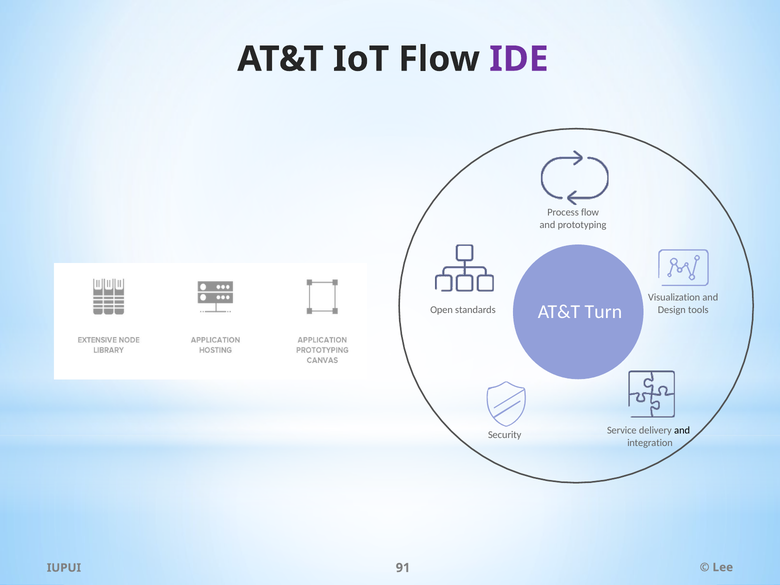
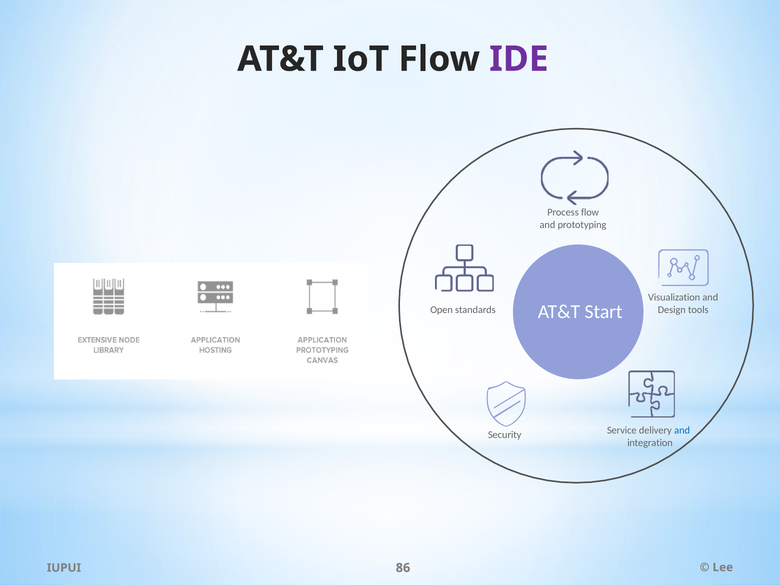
Turn: Turn -> Start
and at (682, 430) colour: black -> blue
91: 91 -> 86
